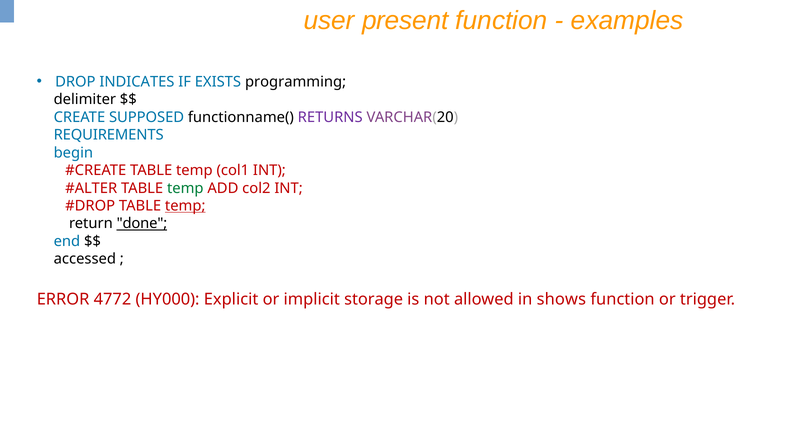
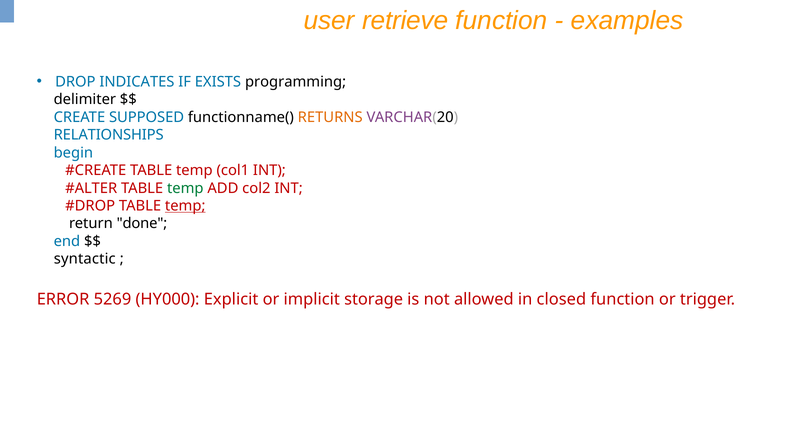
present: present -> retrieve
RETURNS colour: purple -> orange
REQUIREMENTS: REQUIREMENTS -> RELATIONSHIPS
done underline: present -> none
accessed: accessed -> syntactic
4772: 4772 -> 5269
shows: shows -> closed
